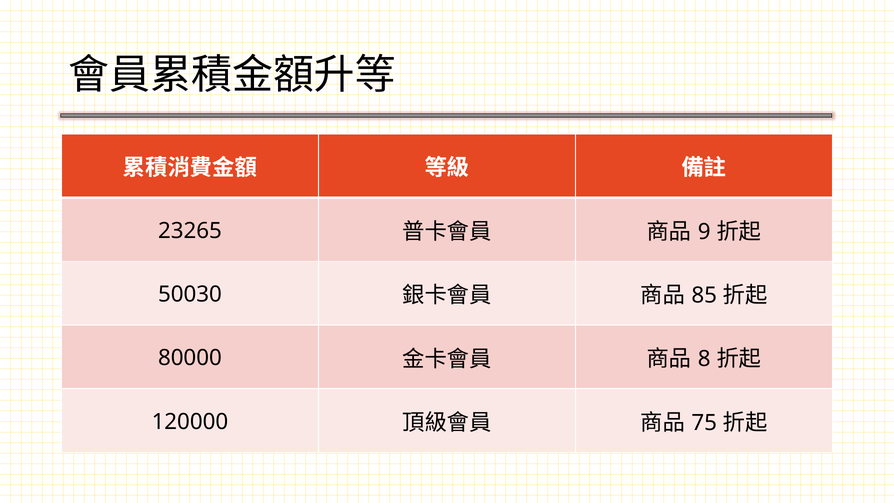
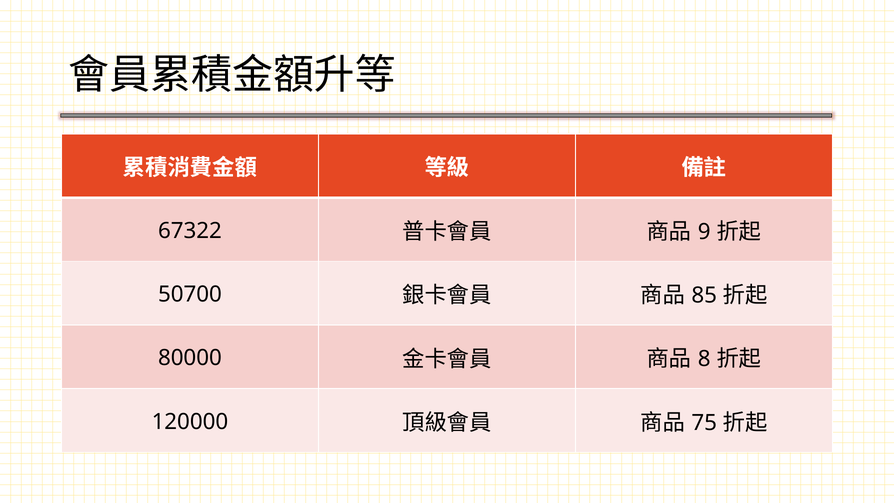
23265: 23265 -> 67322
50030: 50030 -> 50700
